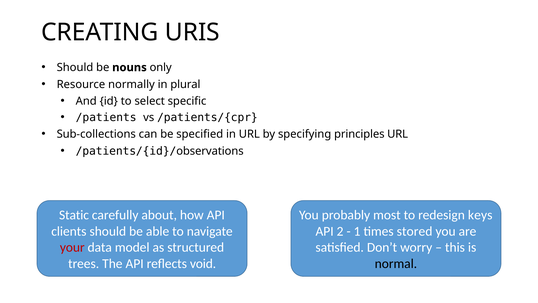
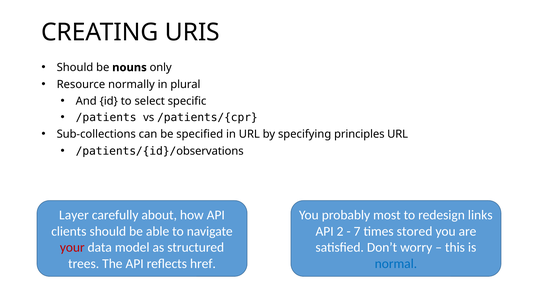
Static: Static -> Layer
keys: keys -> links
1: 1 -> 7
void: void -> href
normal colour: black -> blue
